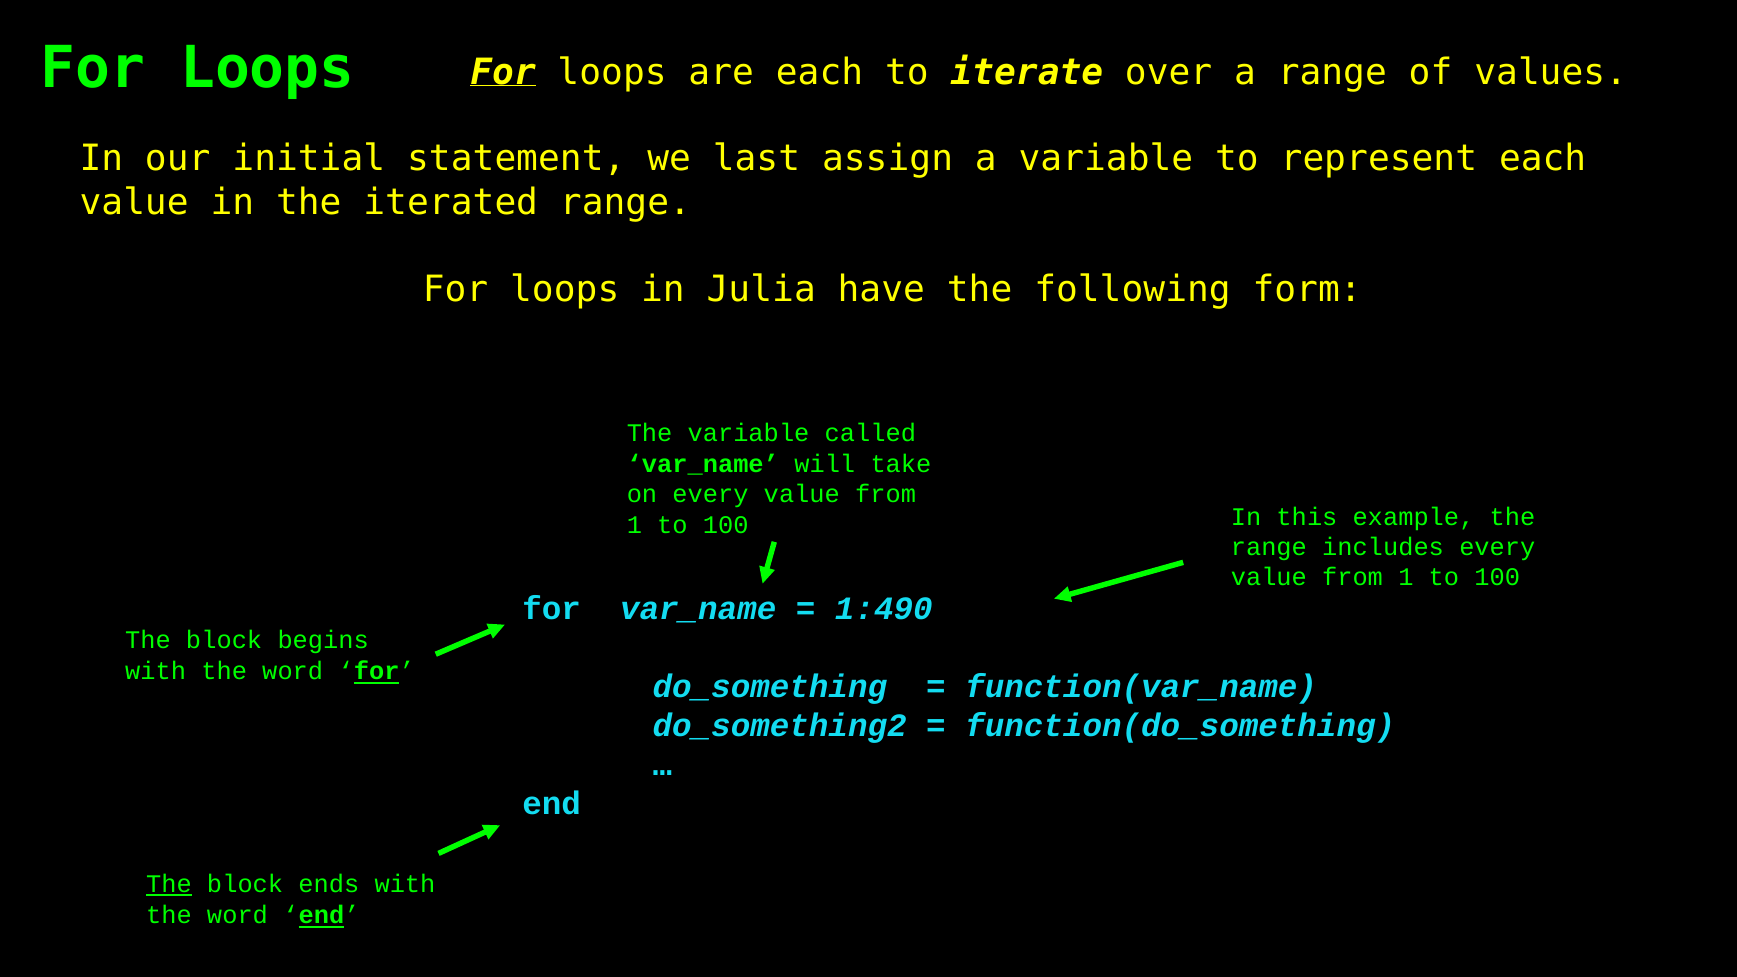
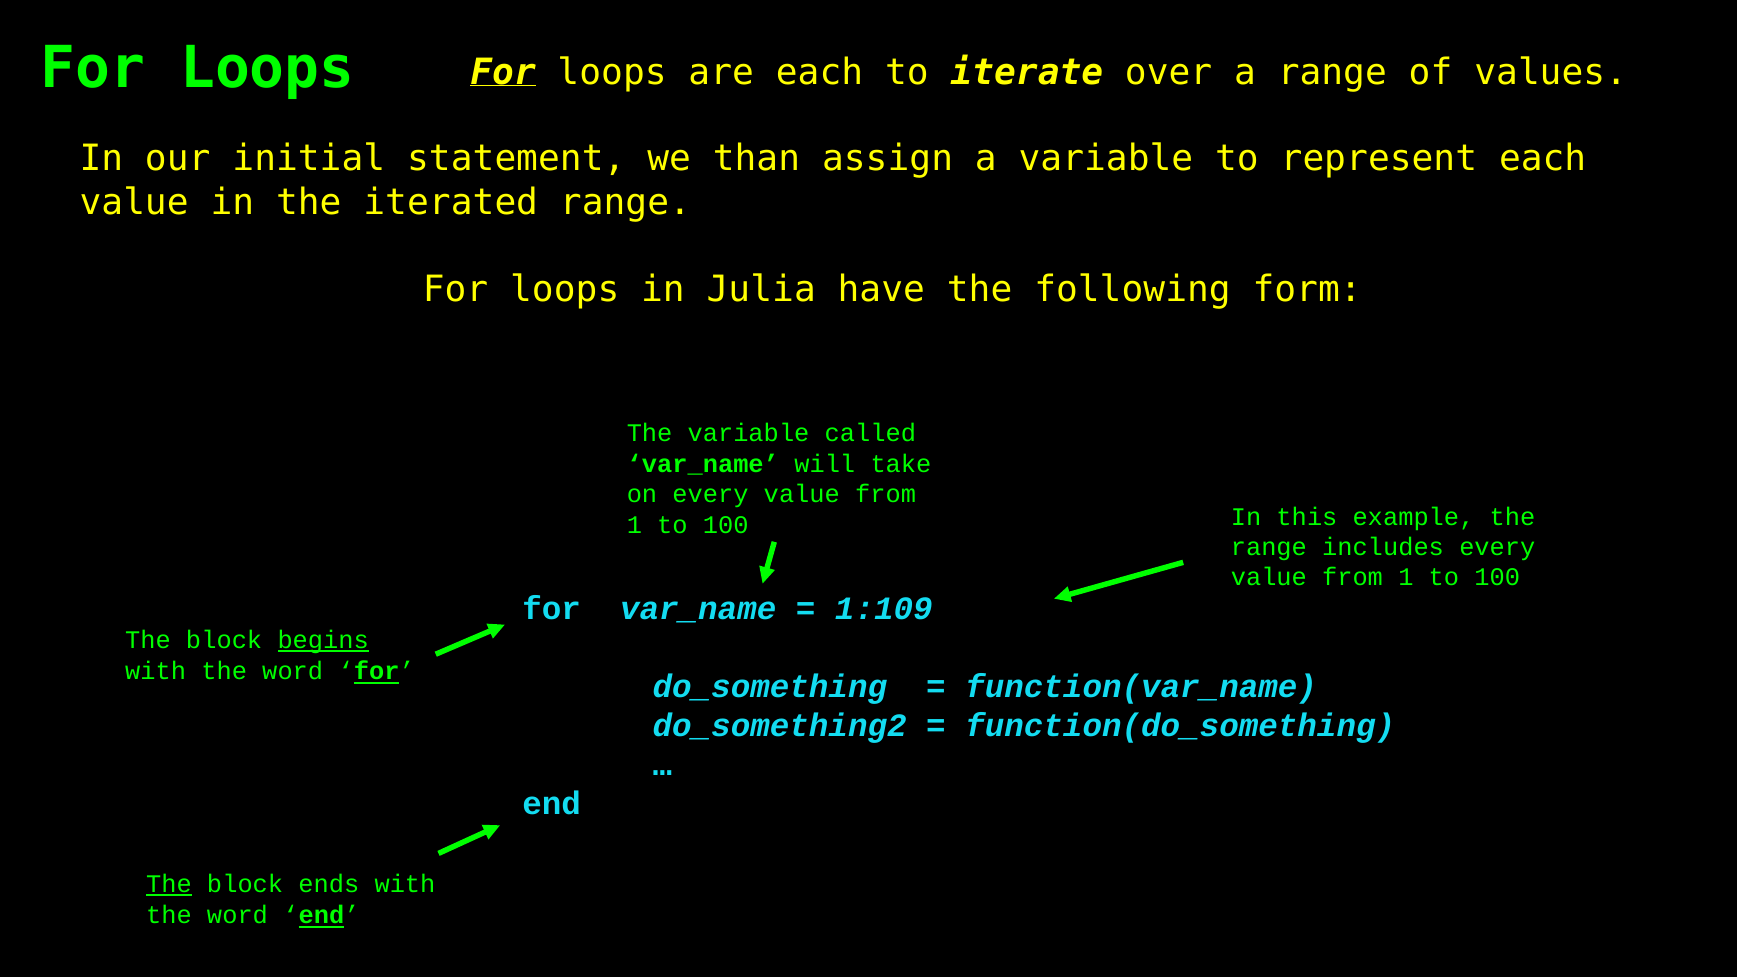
last: last -> than
1:490: 1:490 -> 1:109
begins underline: none -> present
